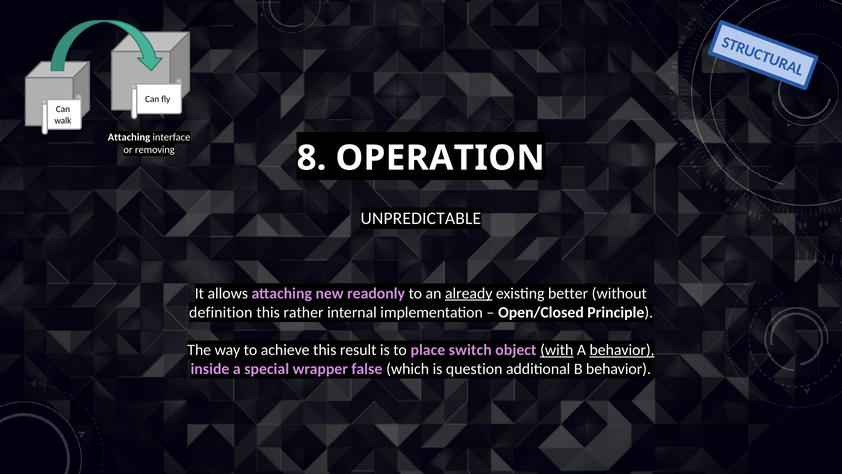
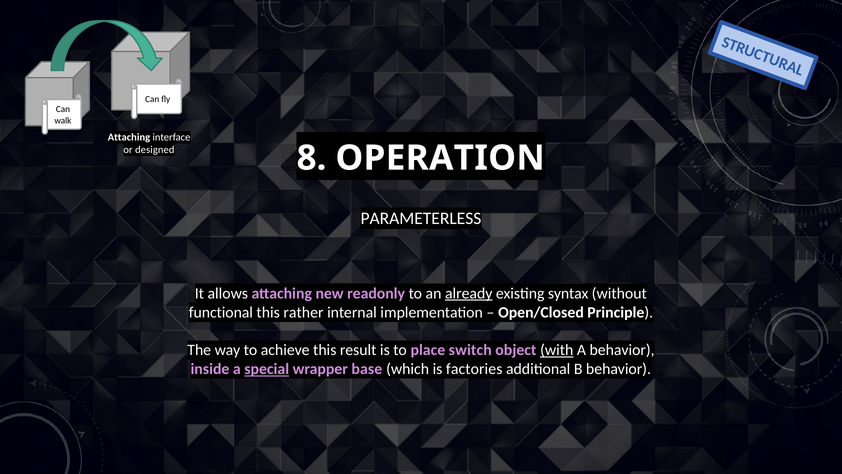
removing: removing -> designed
UNPREDICTABLE: UNPREDICTABLE -> PARAMETERLESS
better: better -> syntax
definition: definition -> functional
behavior at (622, 350) underline: present -> none
special underline: none -> present
false: false -> base
question: question -> factories
